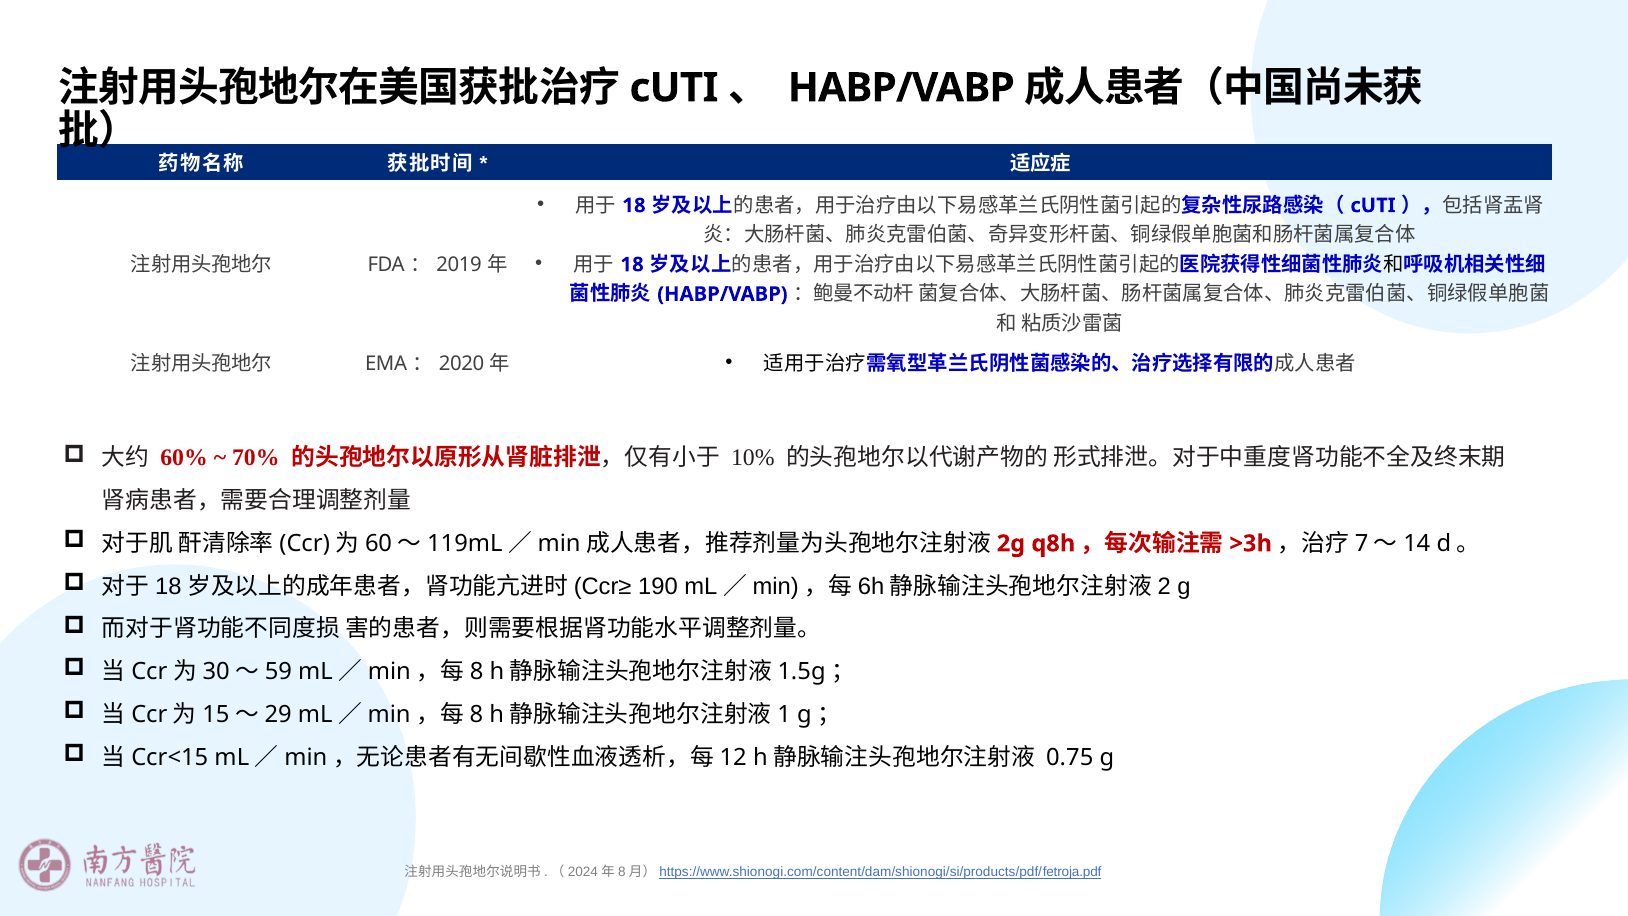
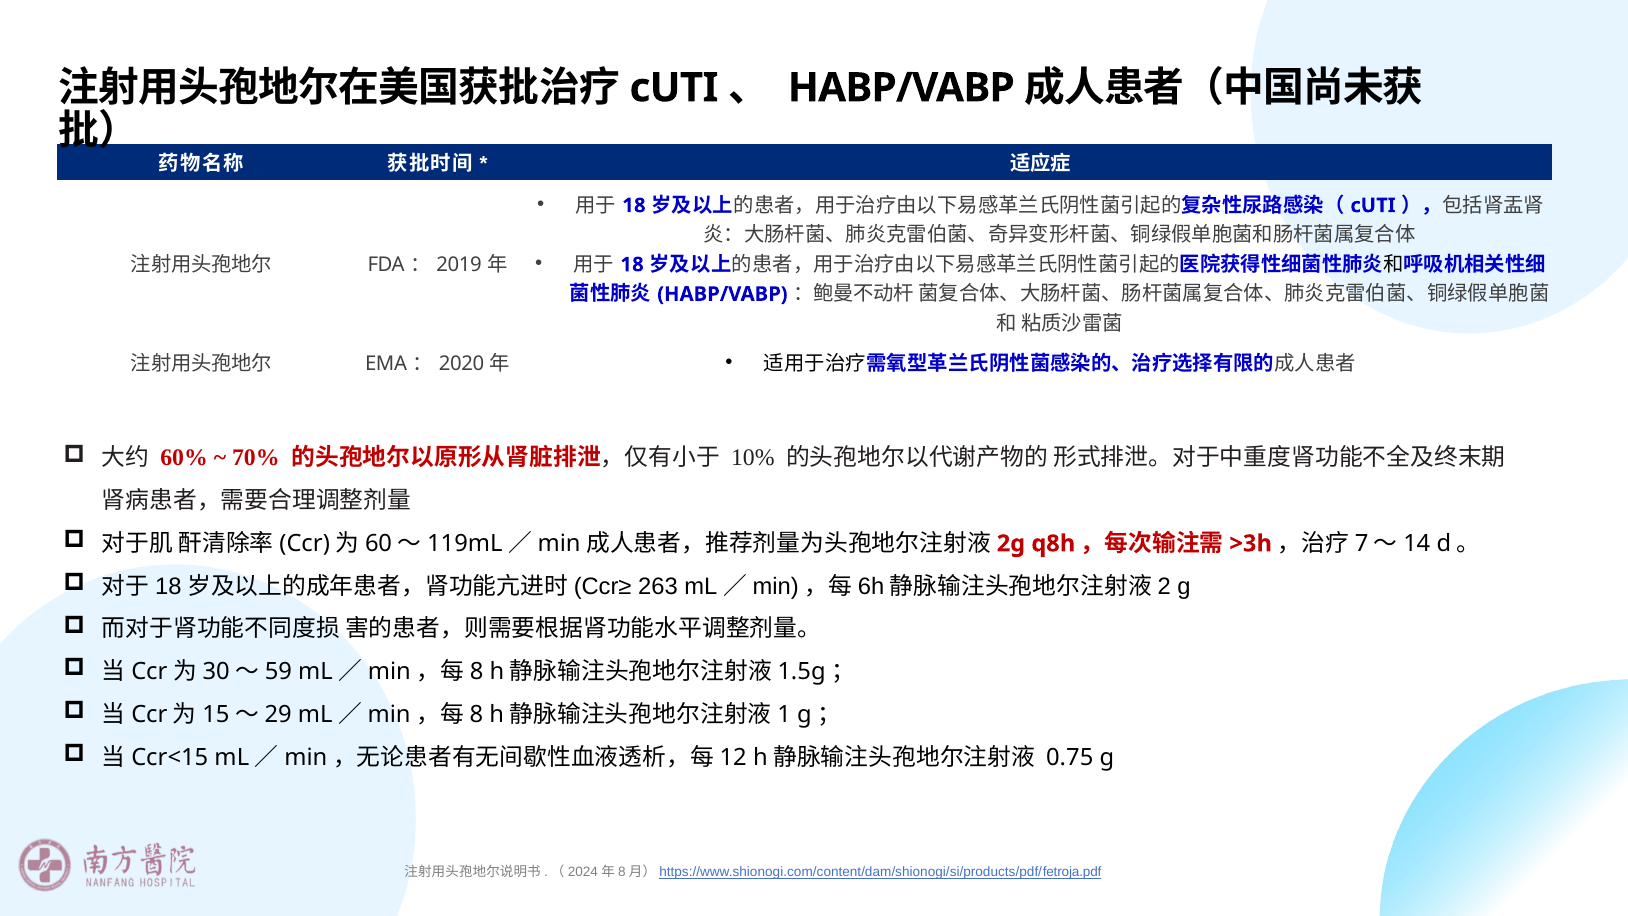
190: 190 -> 263
